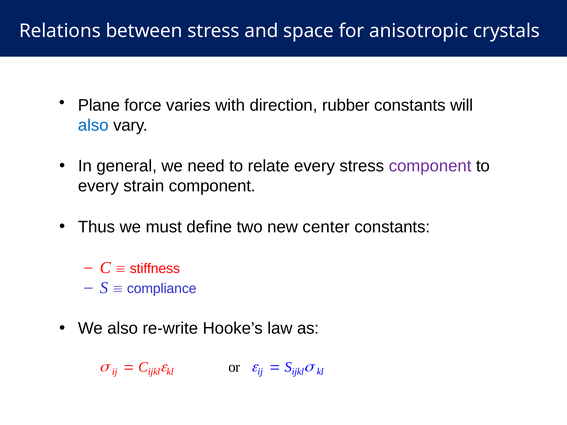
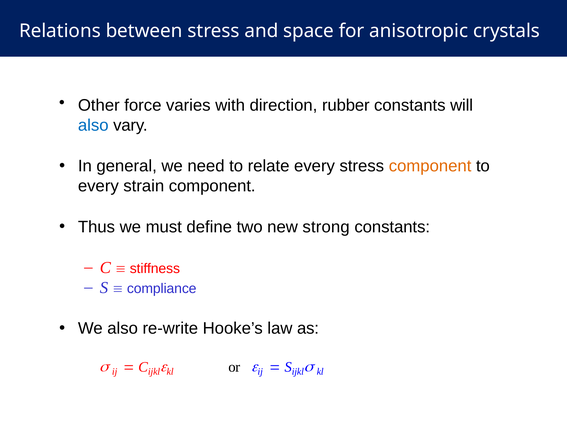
Plane: Plane -> Other
component at (430, 166) colour: purple -> orange
center: center -> strong
